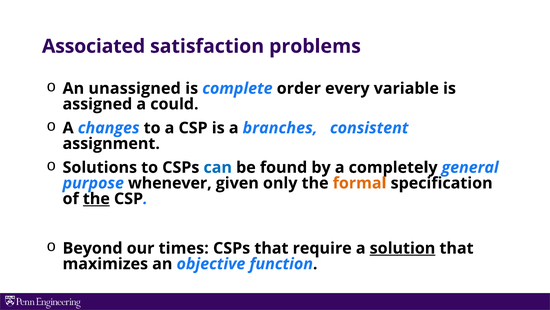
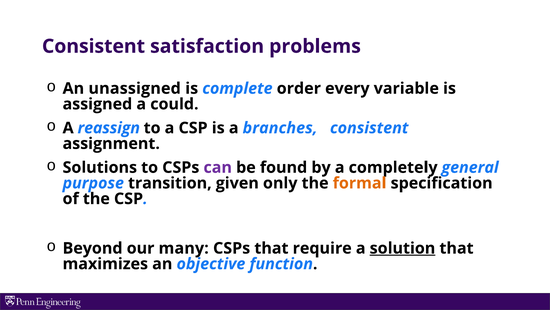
Associated at (94, 46): Associated -> Consistent
changes: changes -> reassign
can colour: blue -> purple
whenever: whenever -> transition
the at (96, 198) underline: present -> none
times: times -> many
